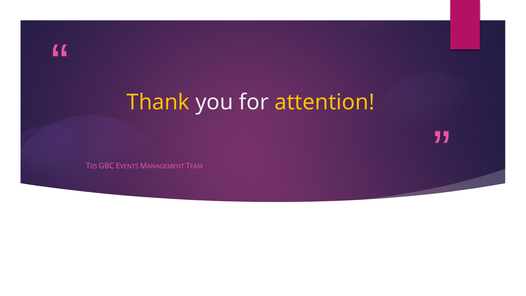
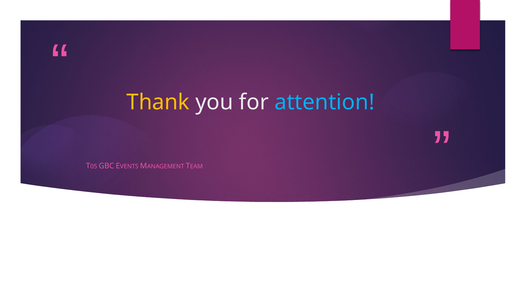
attention colour: yellow -> light blue
